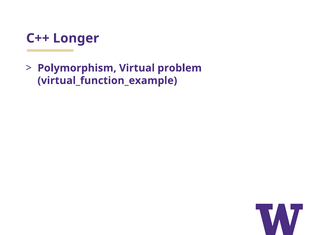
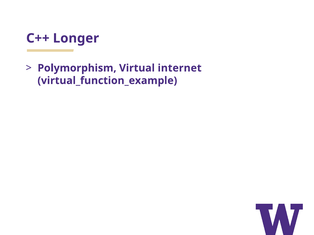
problem: problem -> internet
